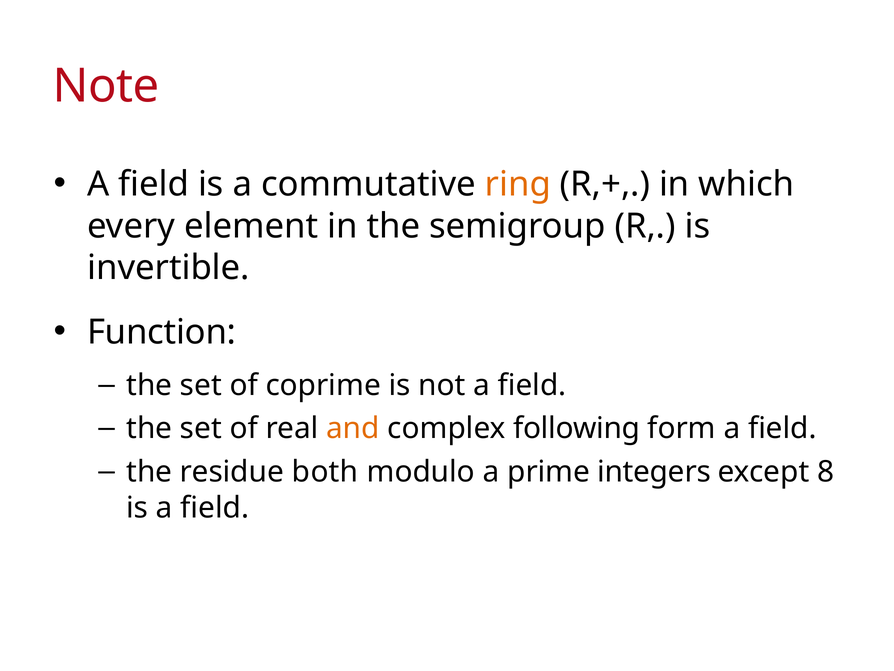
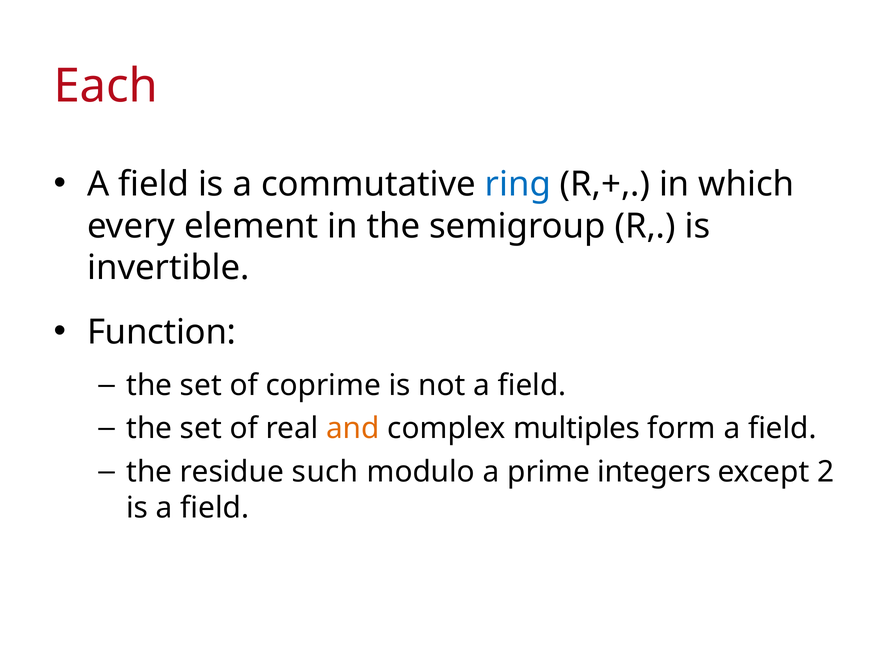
Note: Note -> Each
ring colour: orange -> blue
following: following -> multiples
both: both -> such
8: 8 -> 2
